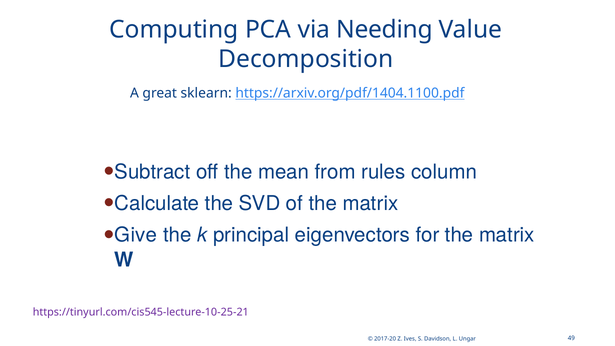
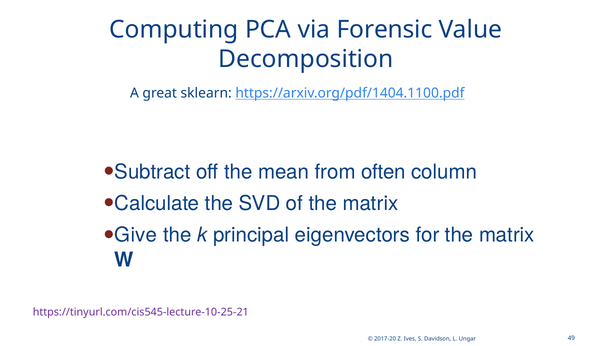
Needing: Needing -> Forensic
rules: rules -> often
